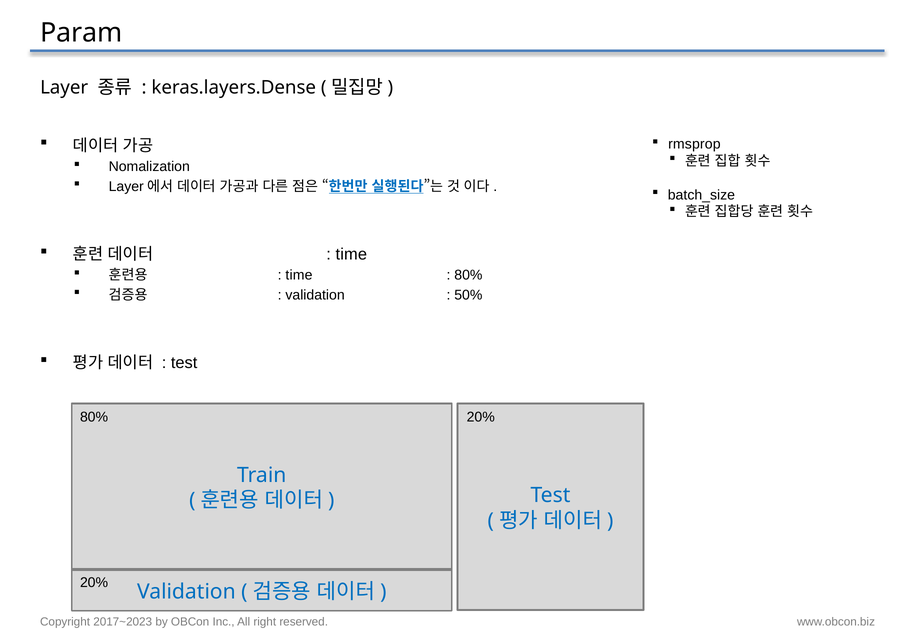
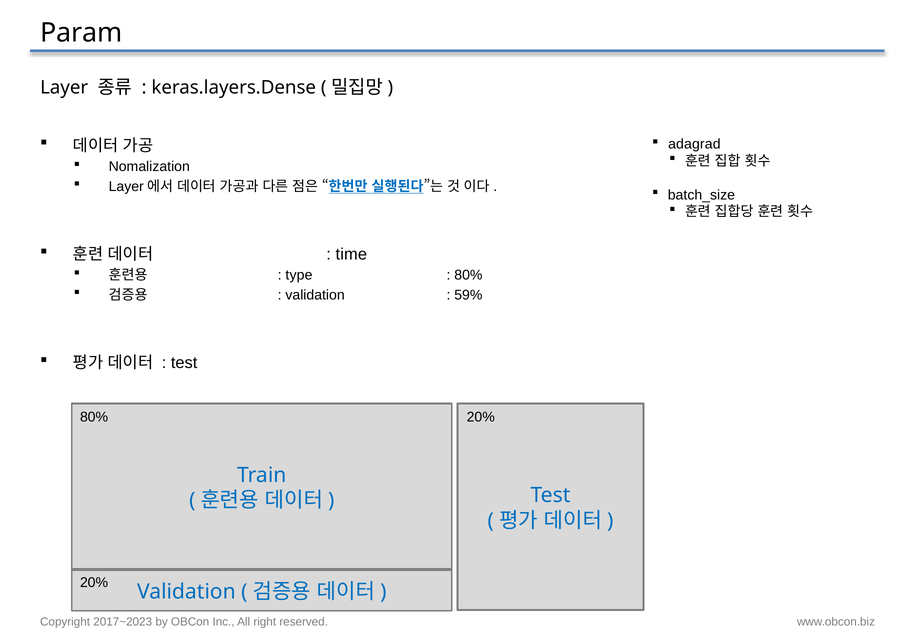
rmsprop: rmsprop -> adagrad
time at (299, 275): time -> type
50%: 50% -> 59%
